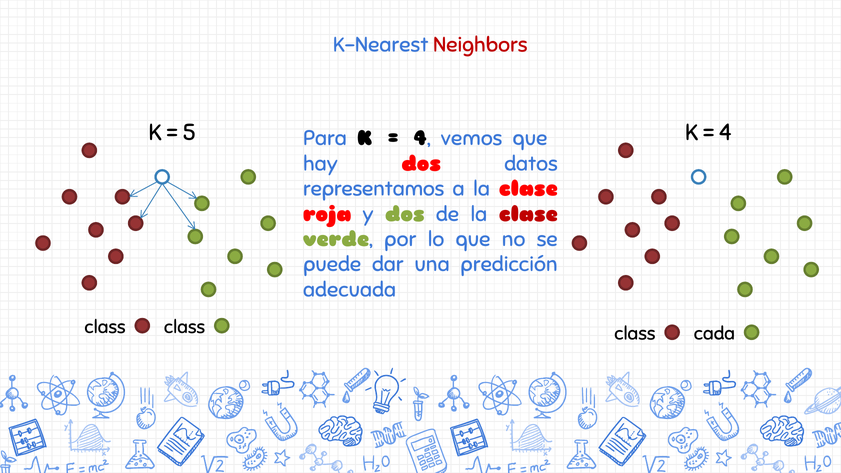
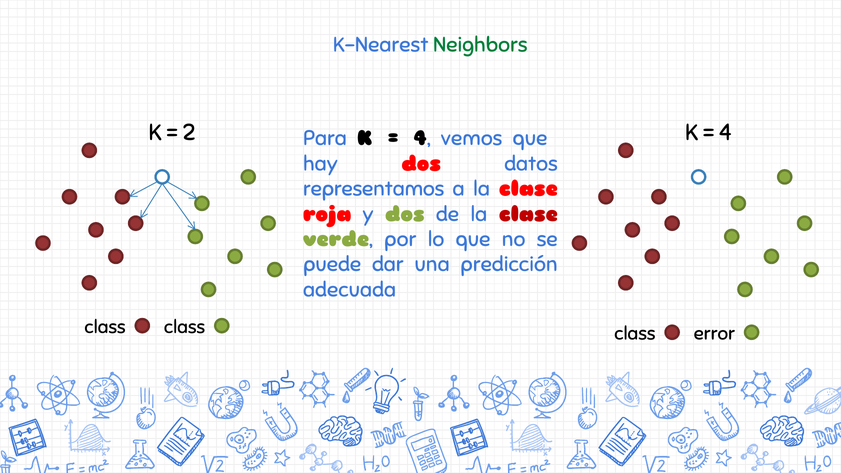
Neighbors colour: red -> green
5: 5 -> 2
cada: cada -> error
